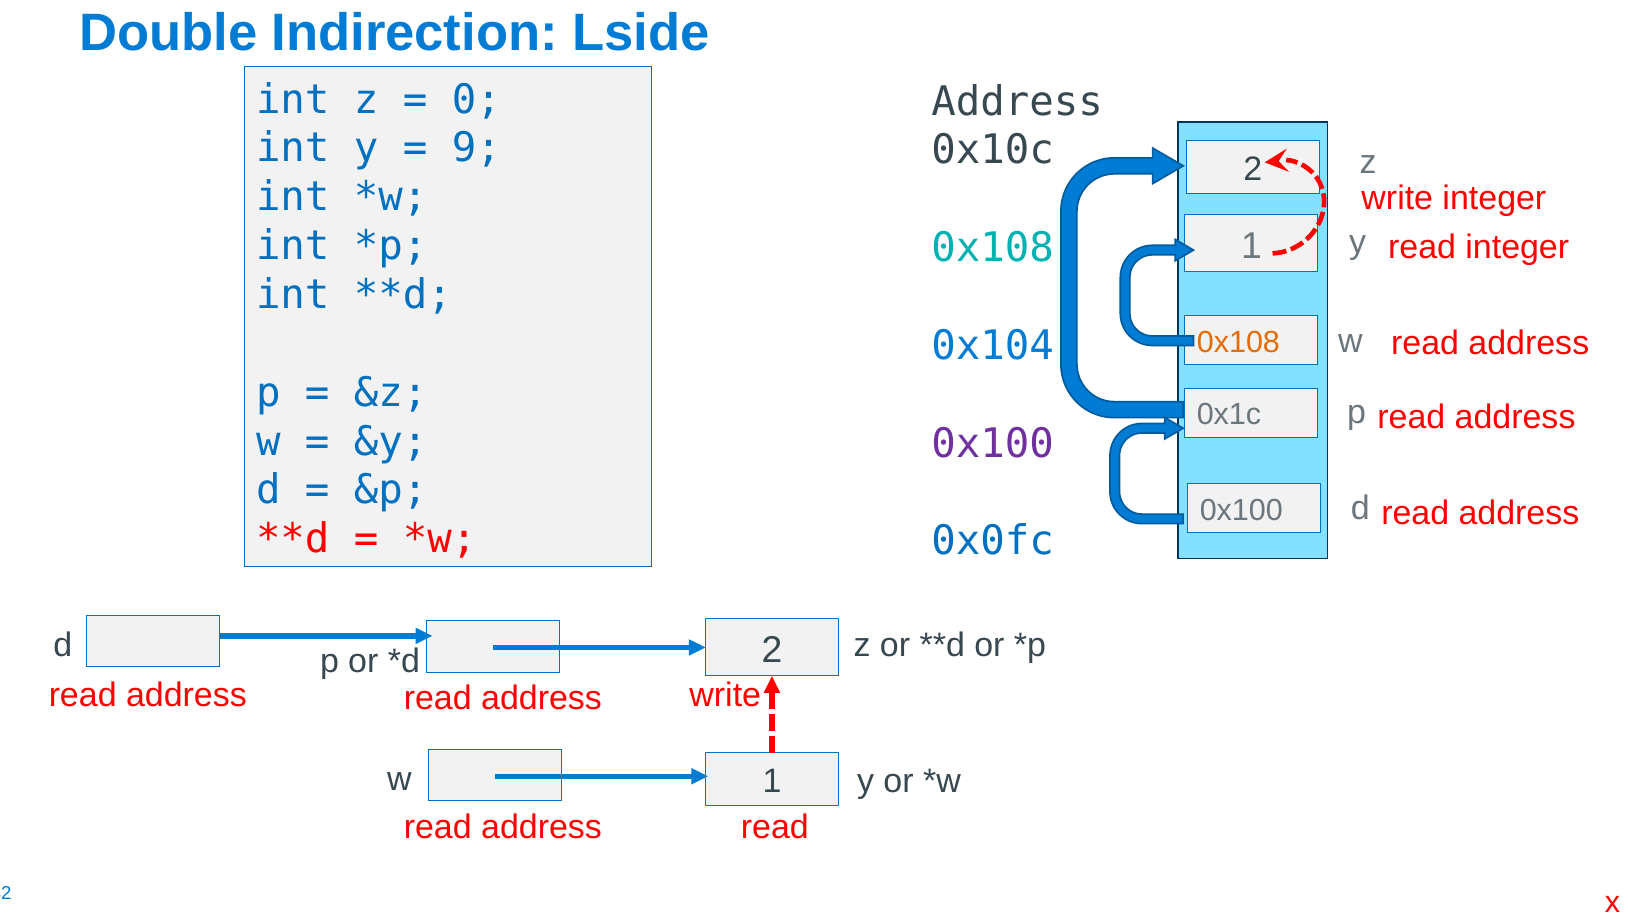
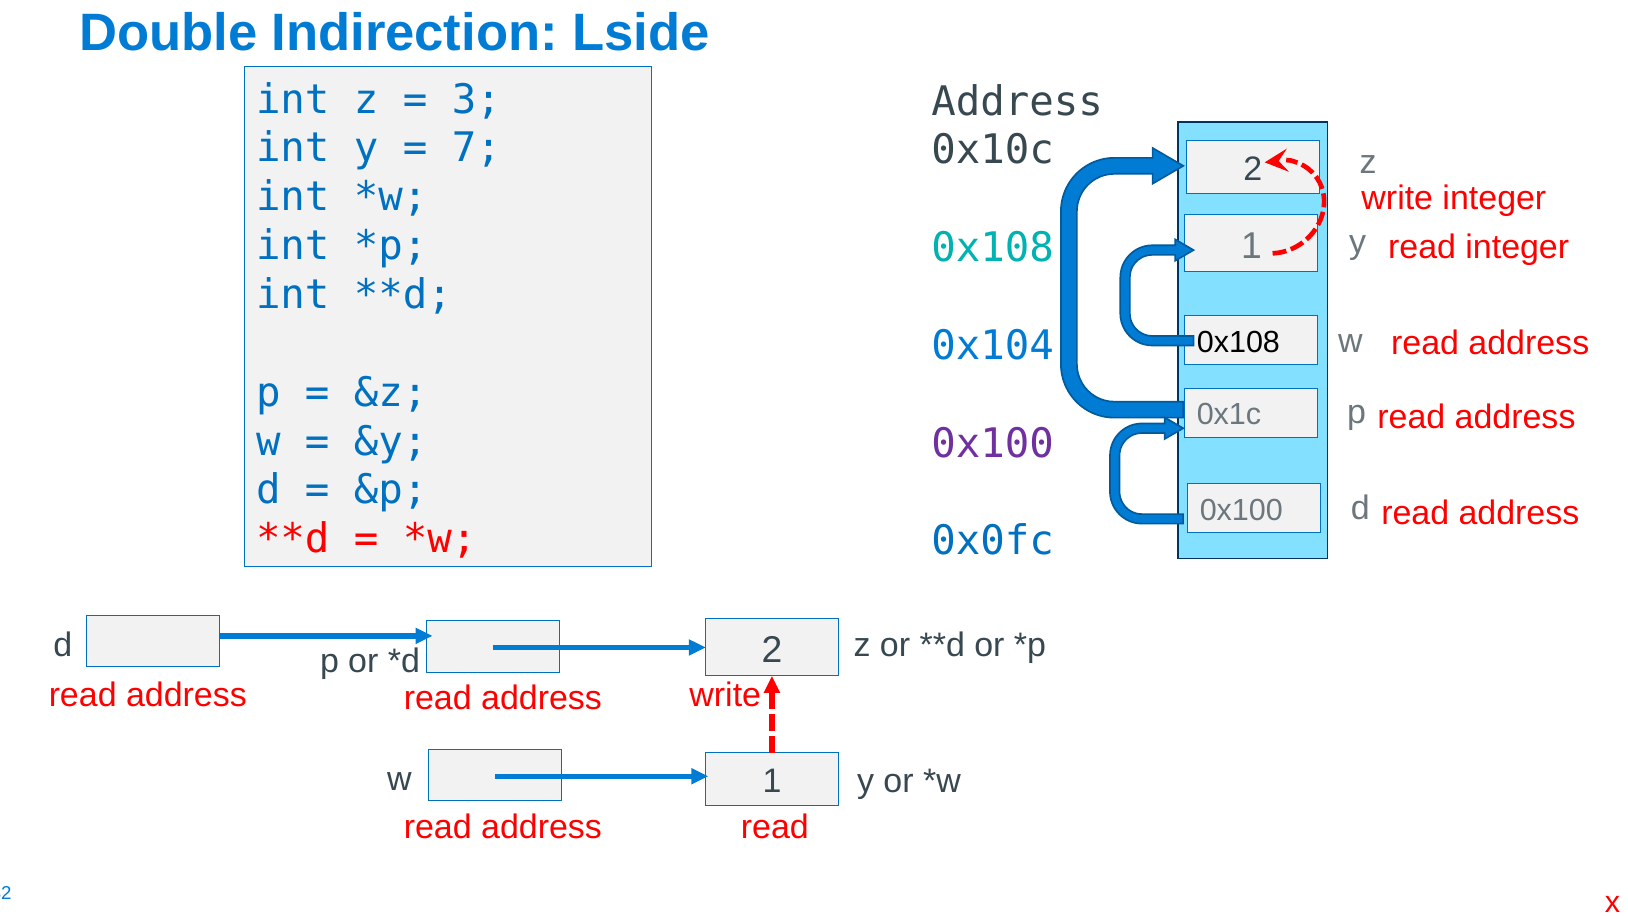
0: 0 -> 3
9: 9 -> 7
0x108 at (1238, 342) colour: orange -> black
